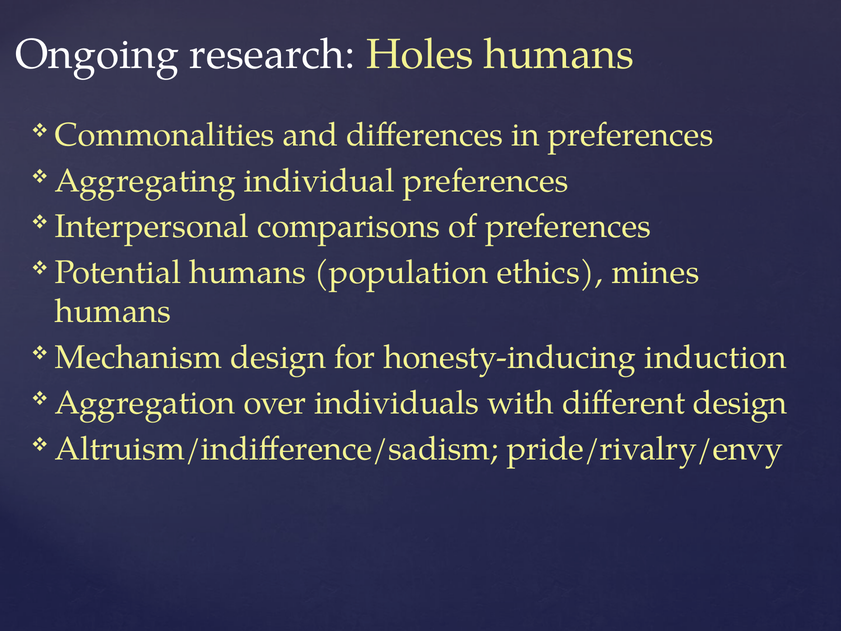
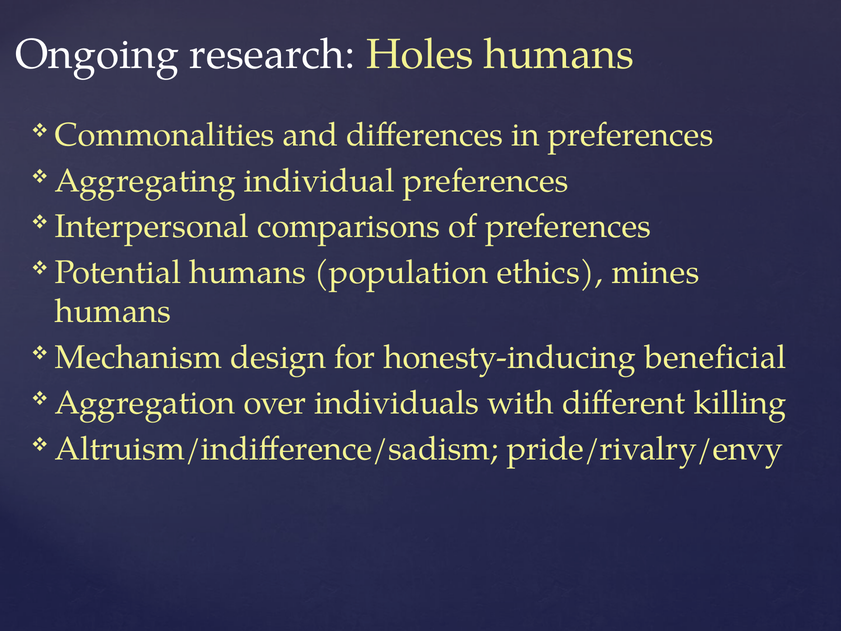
induction: induction -> beneficial
different design: design -> killing
